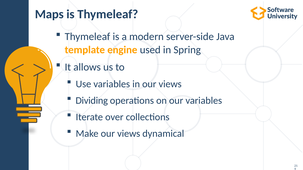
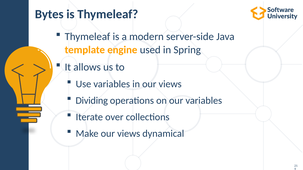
Maps: Maps -> Bytes
